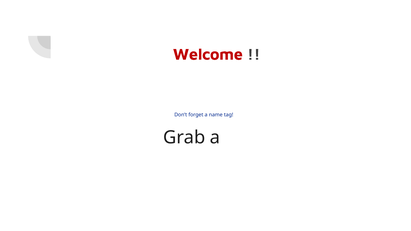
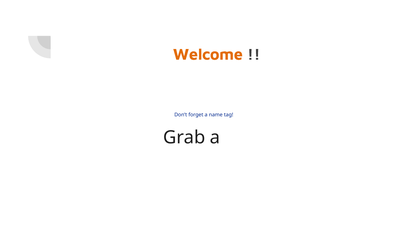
Welcome colour: red -> orange
